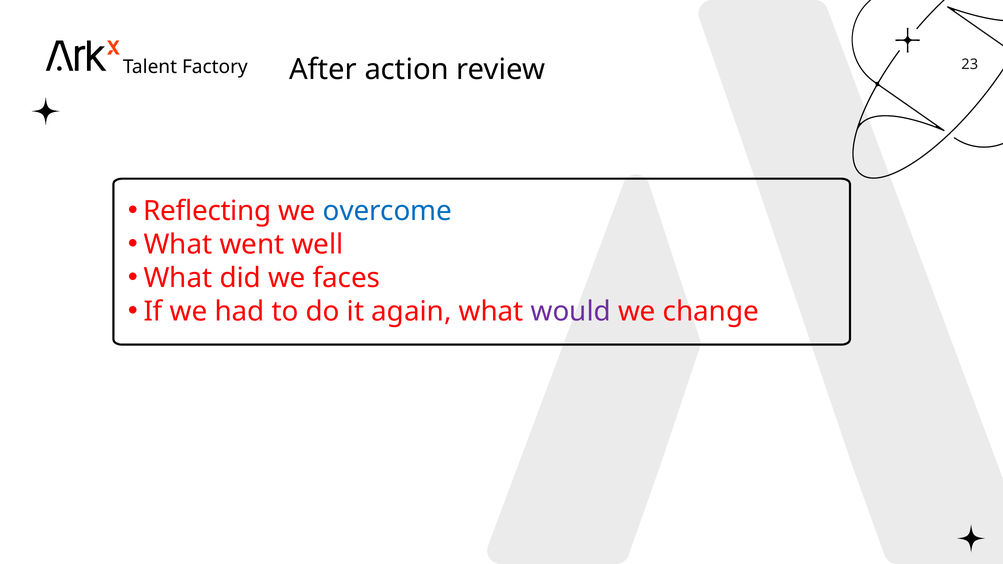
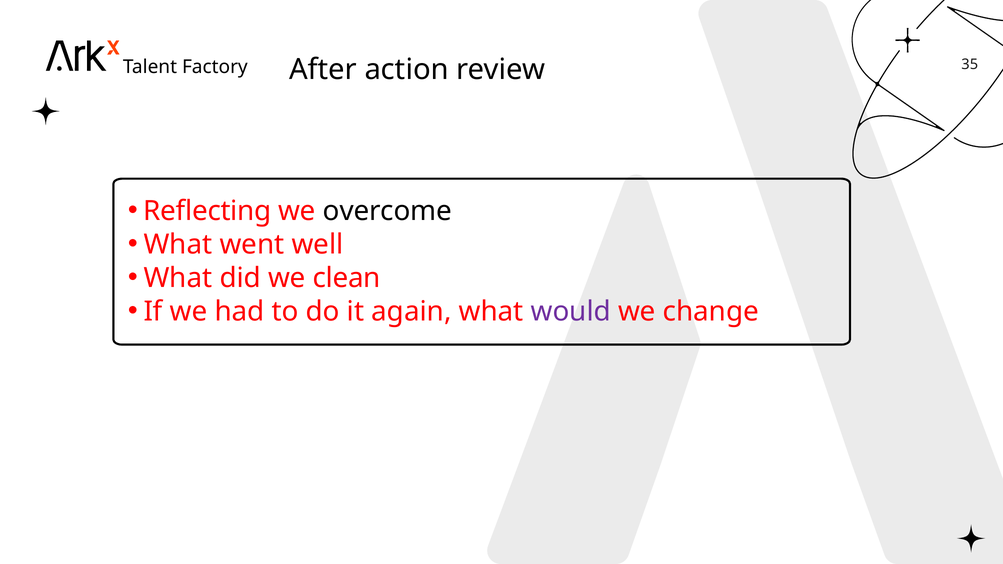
23: 23 -> 35
overcome colour: blue -> black
faces: faces -> clean
